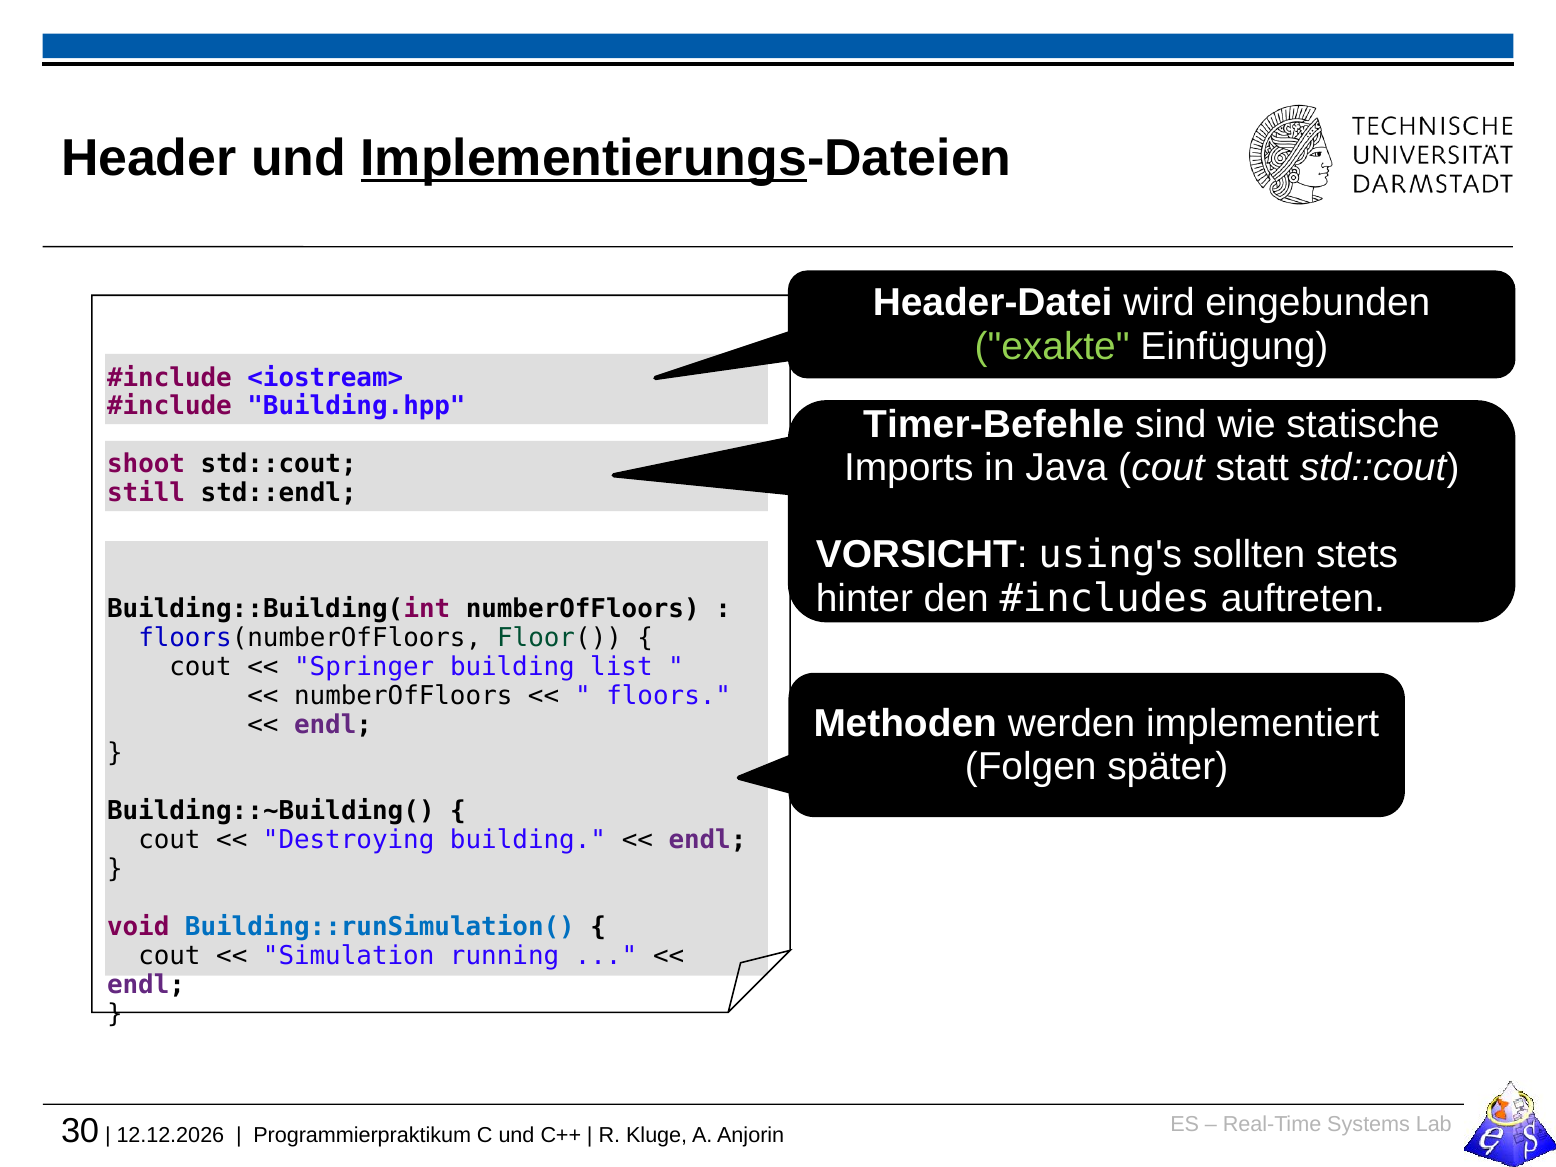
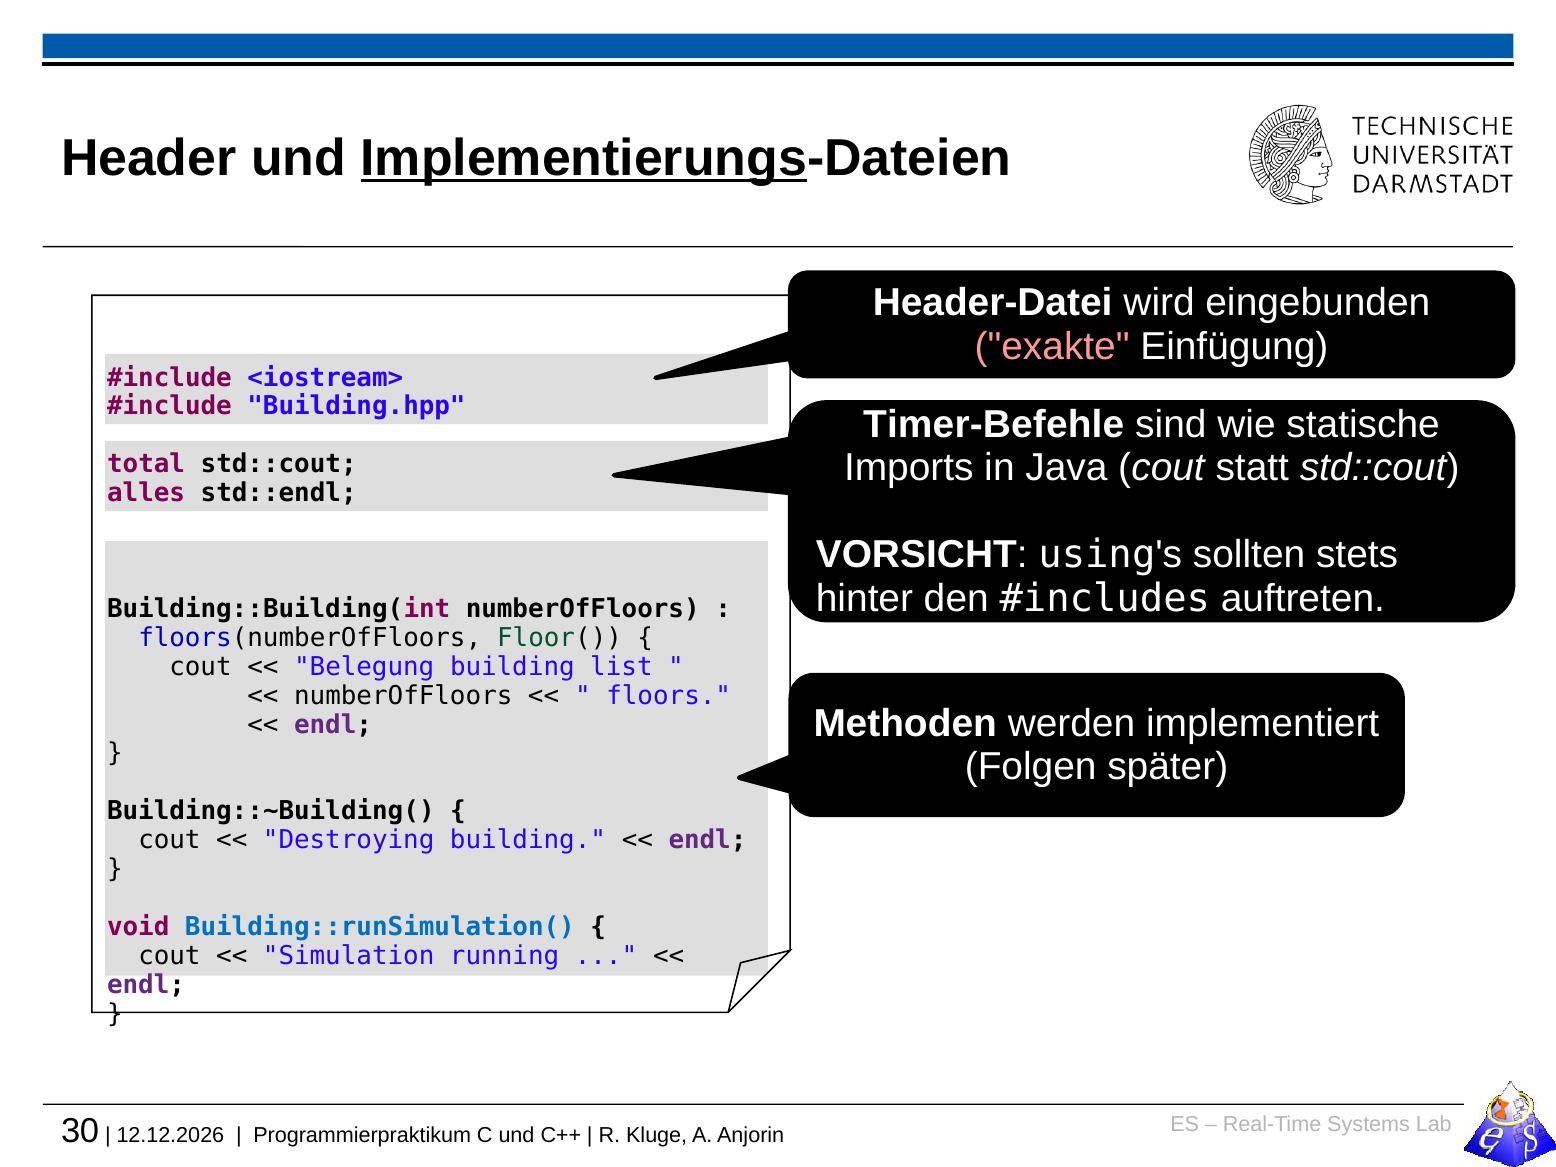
exakte colour: light green -> pink
shoot: shoot -> total
still: still -> alles
Springer: Springer -> Belegung
